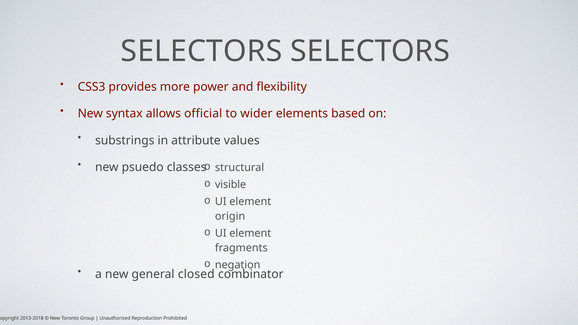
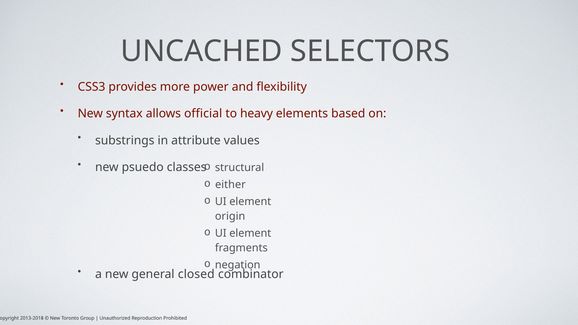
SELECTORS at (201, 51): SELECTORS -> UNCACHED
wider: wider -> heavy
visible: visible -> either
